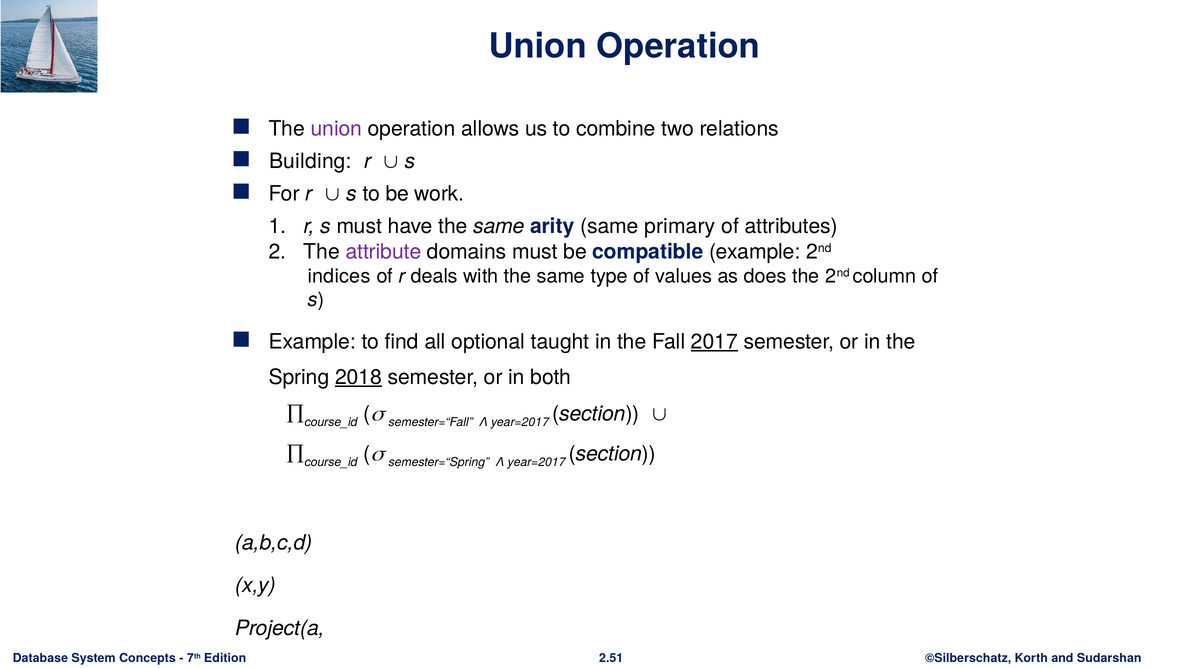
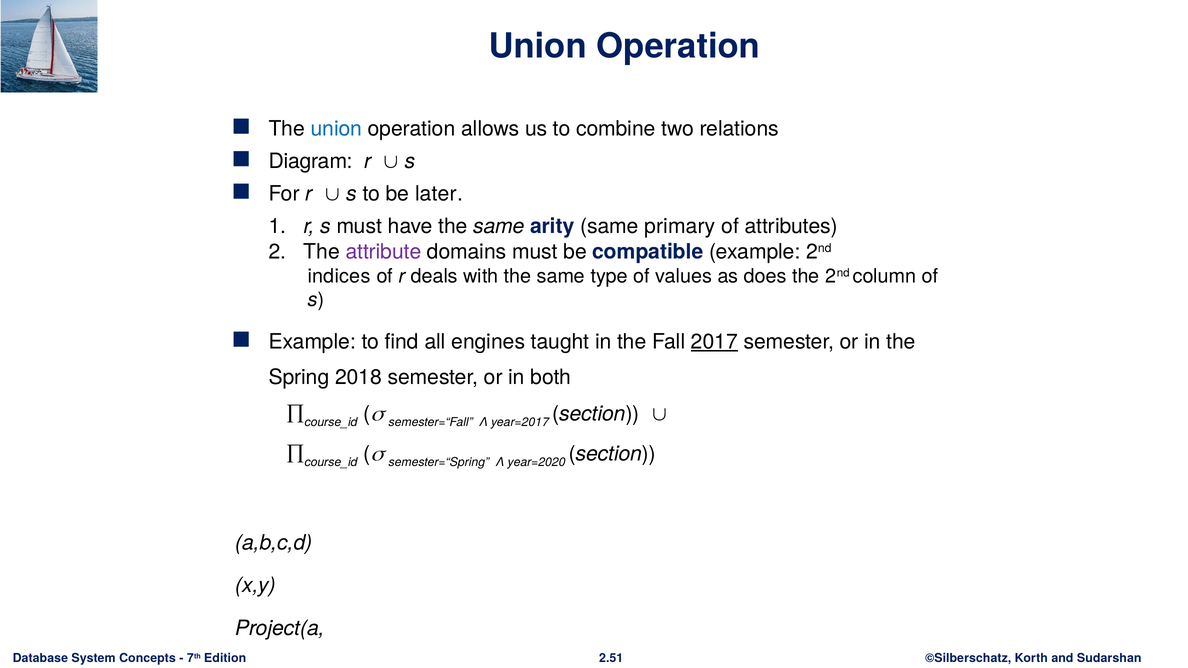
union at (336, 129) colour: purple -> blue
Building: Building -> Diagram
work: work -> later
optional: optional -> engines
2018 underline: present -> none
semester=“Spring Λ year=2017: year=2017 -> year=2020
